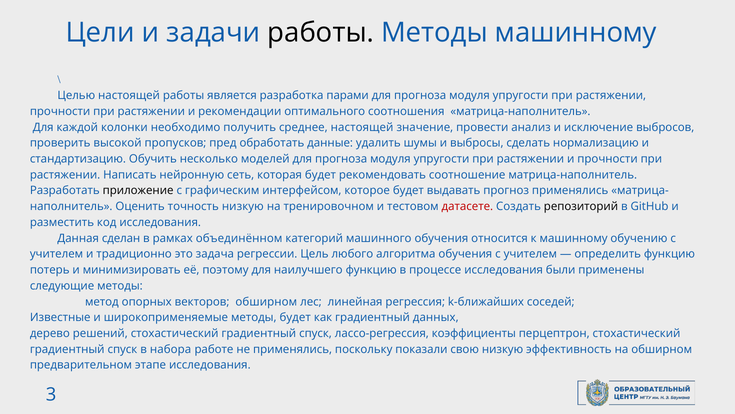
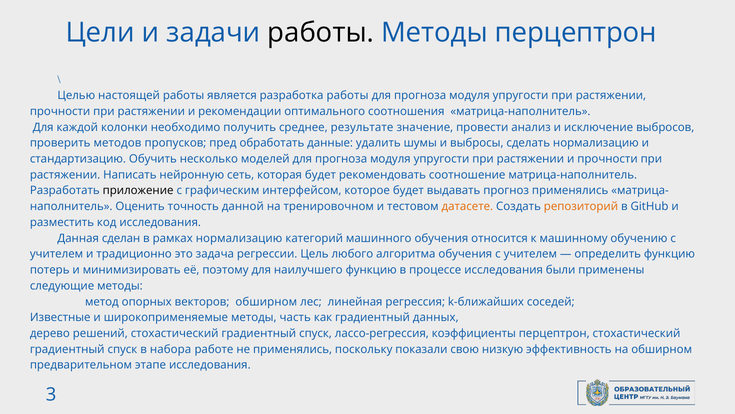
Методы машинному: машинному -> перцептрон
разработка парами: парами -> работы
среднее настоящей: настоящей -> результате
высокой: высокой -> методов
точность низкую: низкую -> данной
датасете colour: red -> orange
репозиторий colour: black -> orange
рамках объединённом: объединённом -> нормализацию
методы будет: будет -> часть
